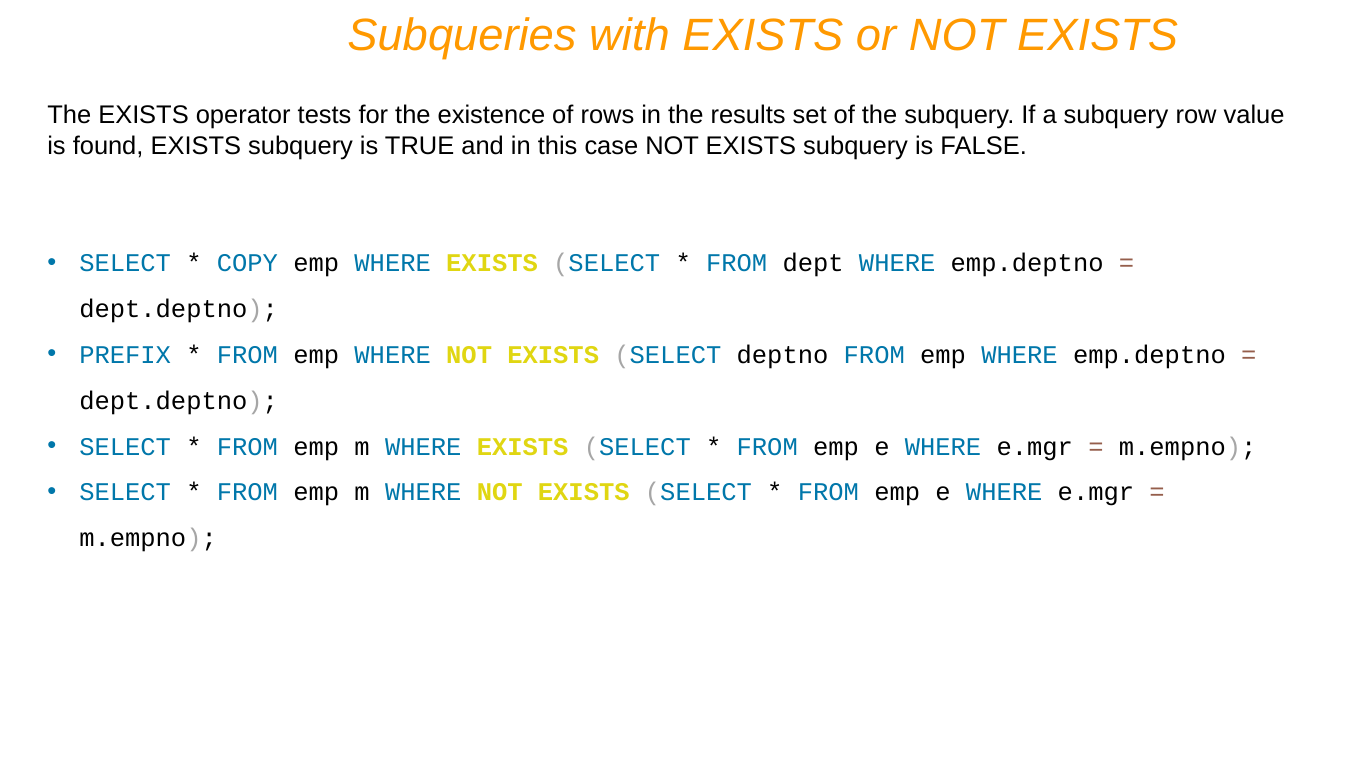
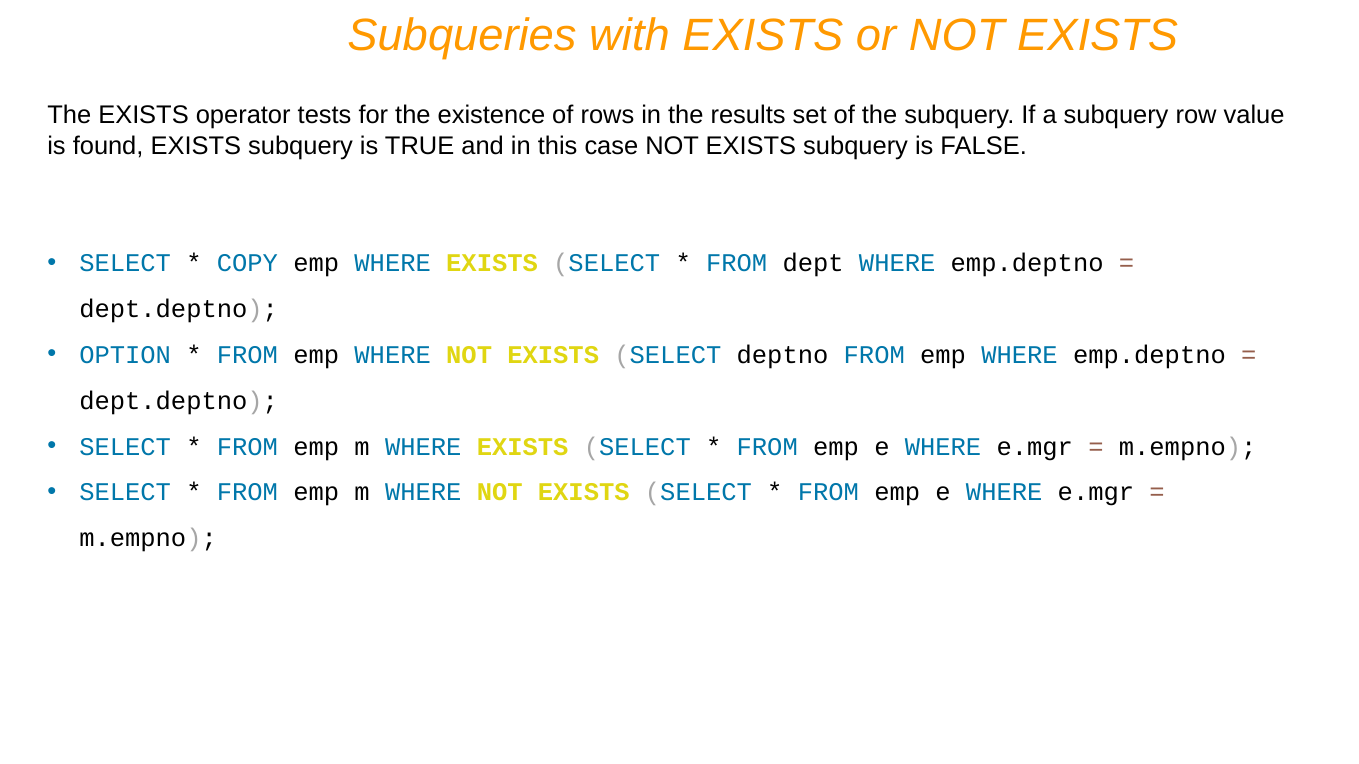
PREFIX: PREFIX -> OPTION
